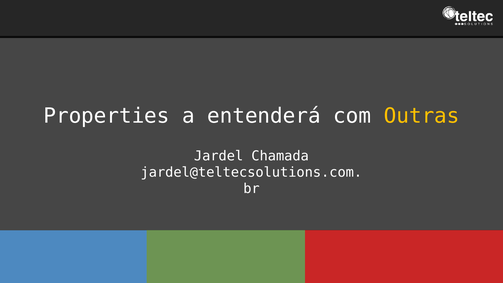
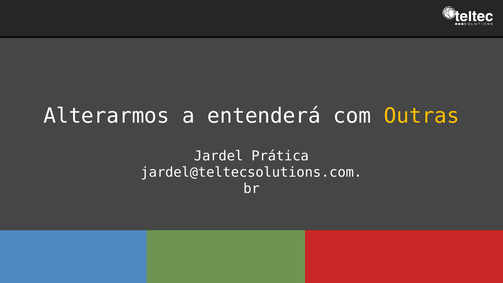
Properties: Properties -> Alterarmos
Chamada: Chamada -> Prática
